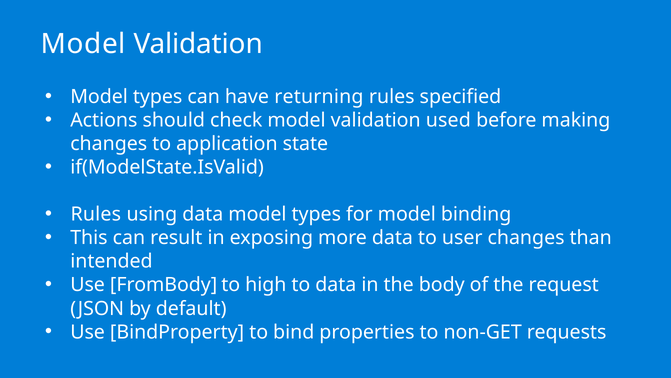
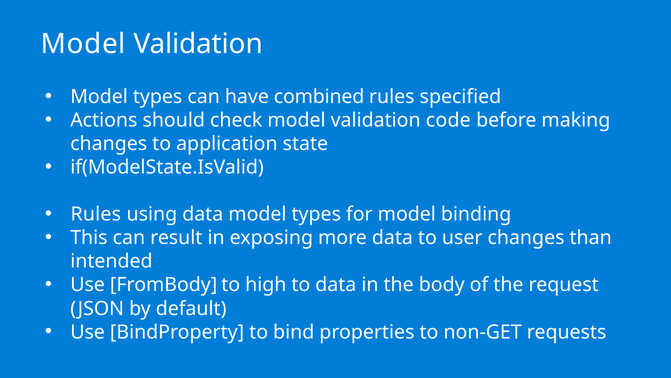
returning: returning -> combined
used: used -> code
